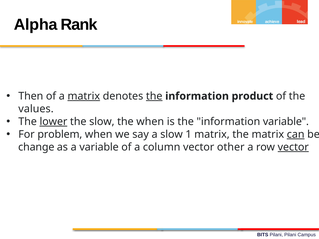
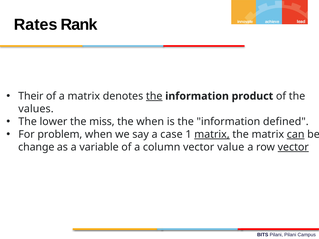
Alpha: Alpha -> Rates
Then: Then -> Their
matrix at (84, 96) underline: present -> none
lower underline: present -> none
the slow: slow -> miss
information variable: variable -> defined
a slow: slow -> case
matrix at (212, 135) underline: none -> present
other: other -> value
